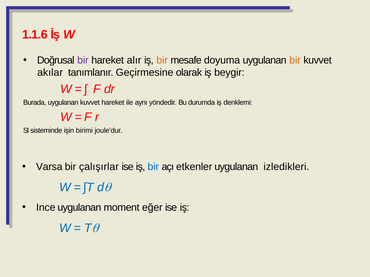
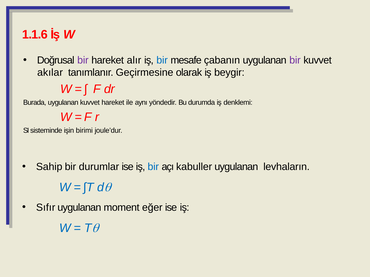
bir at (162, 60) colour: orange -> blue
doyuma: doyuma -> çabanın
bir at (295, 60) colour: orange -> purple
Varsa: Varsa -> Sahip
çalışırlar: çalışırlar -> durumlar
etkenler: etkenler -> kabuller
izledikleri: izledikleri -> levhaların
Ince: Ince -> Sıfır
